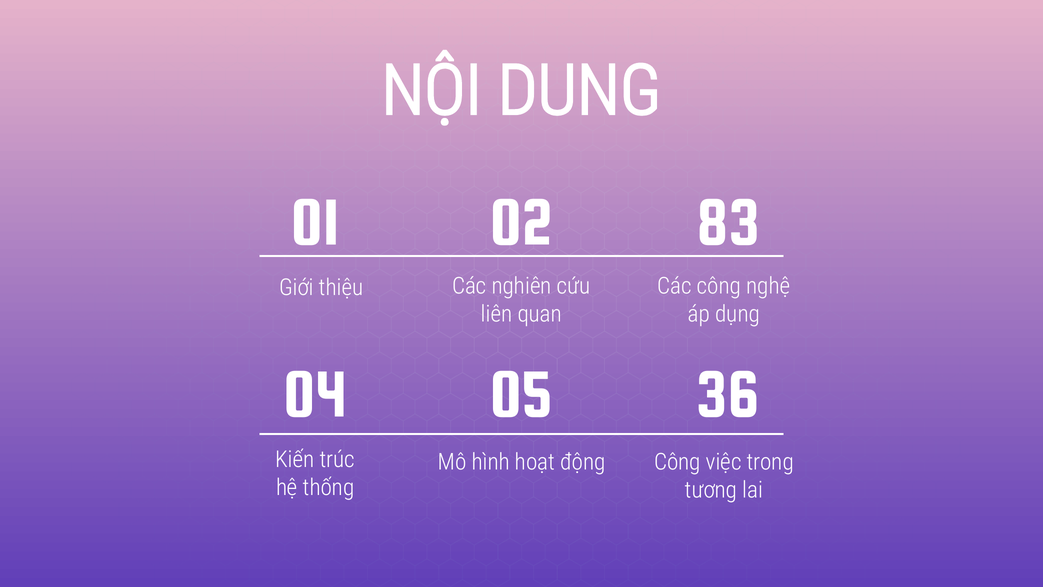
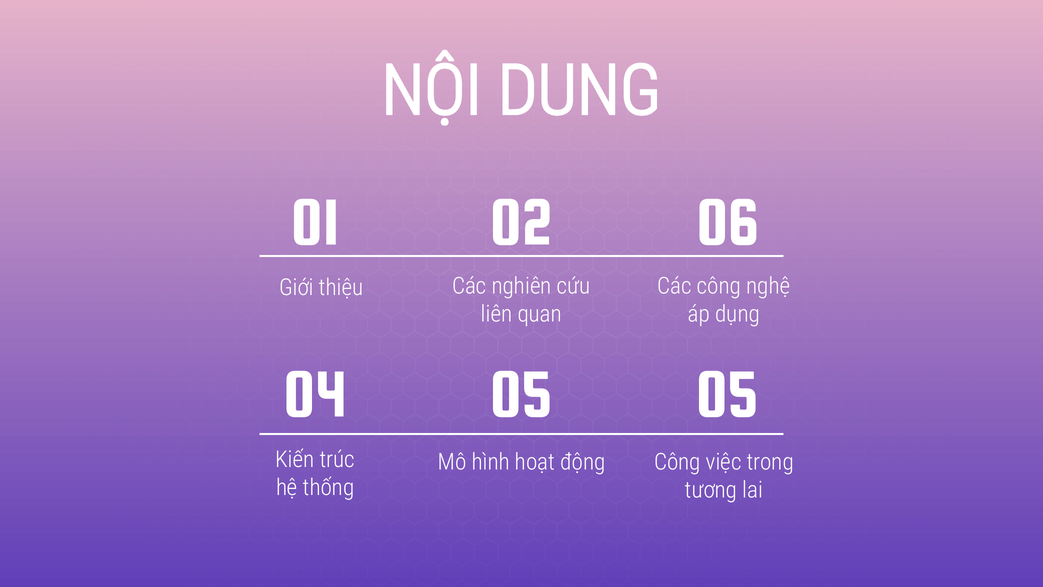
83: 83 -> 06
04 36: 36 -> 05
